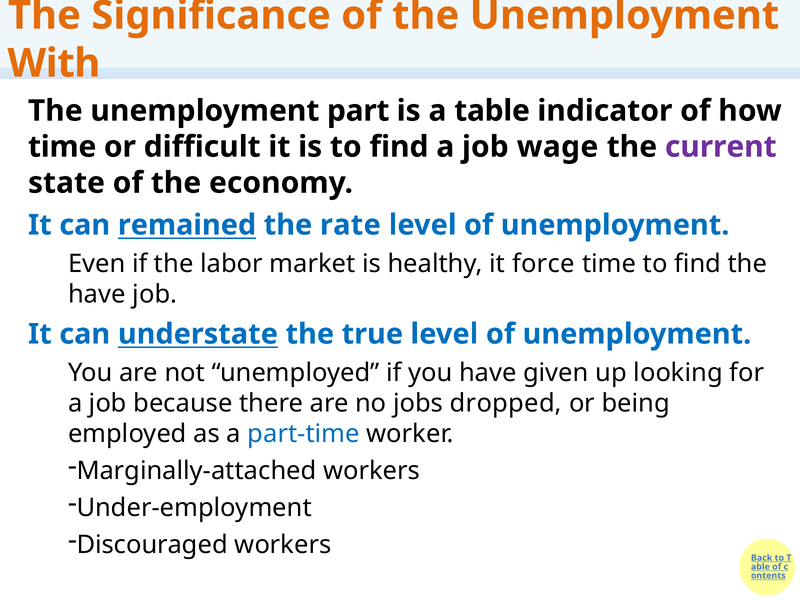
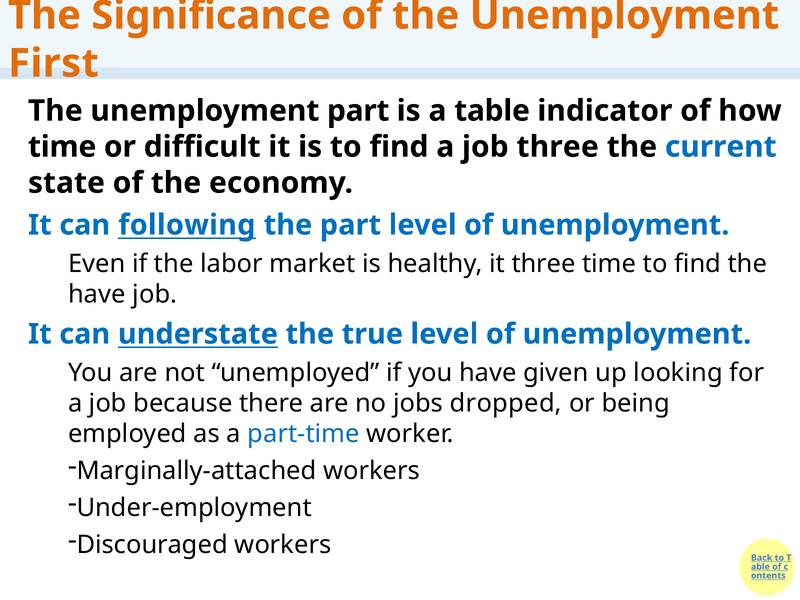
With: With -> First
job wage: wage -> three
current colour: purple -> blue
remained: remained -> following
the rate: rate -> part
it force: force -> three
